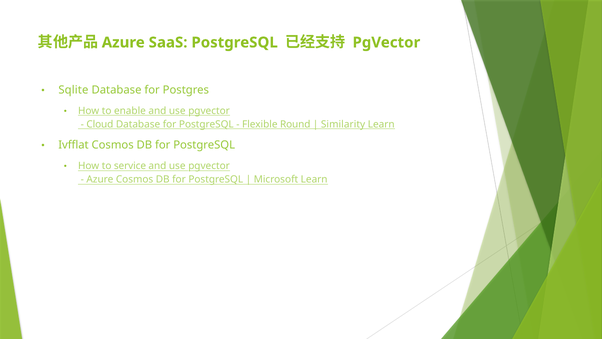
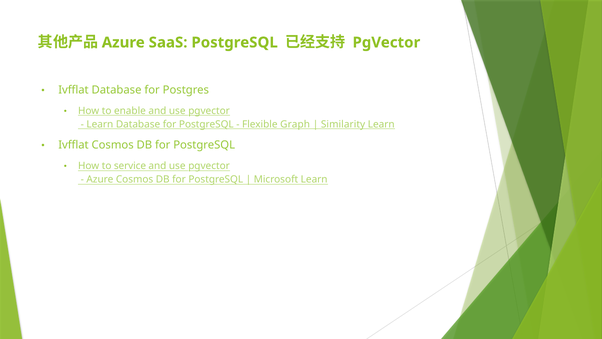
Sqlite at (73, 90): Sqlite -> Ivfflat
Cloud at (100, 124): Cloud -> Learn
Round: Round -> Graph
